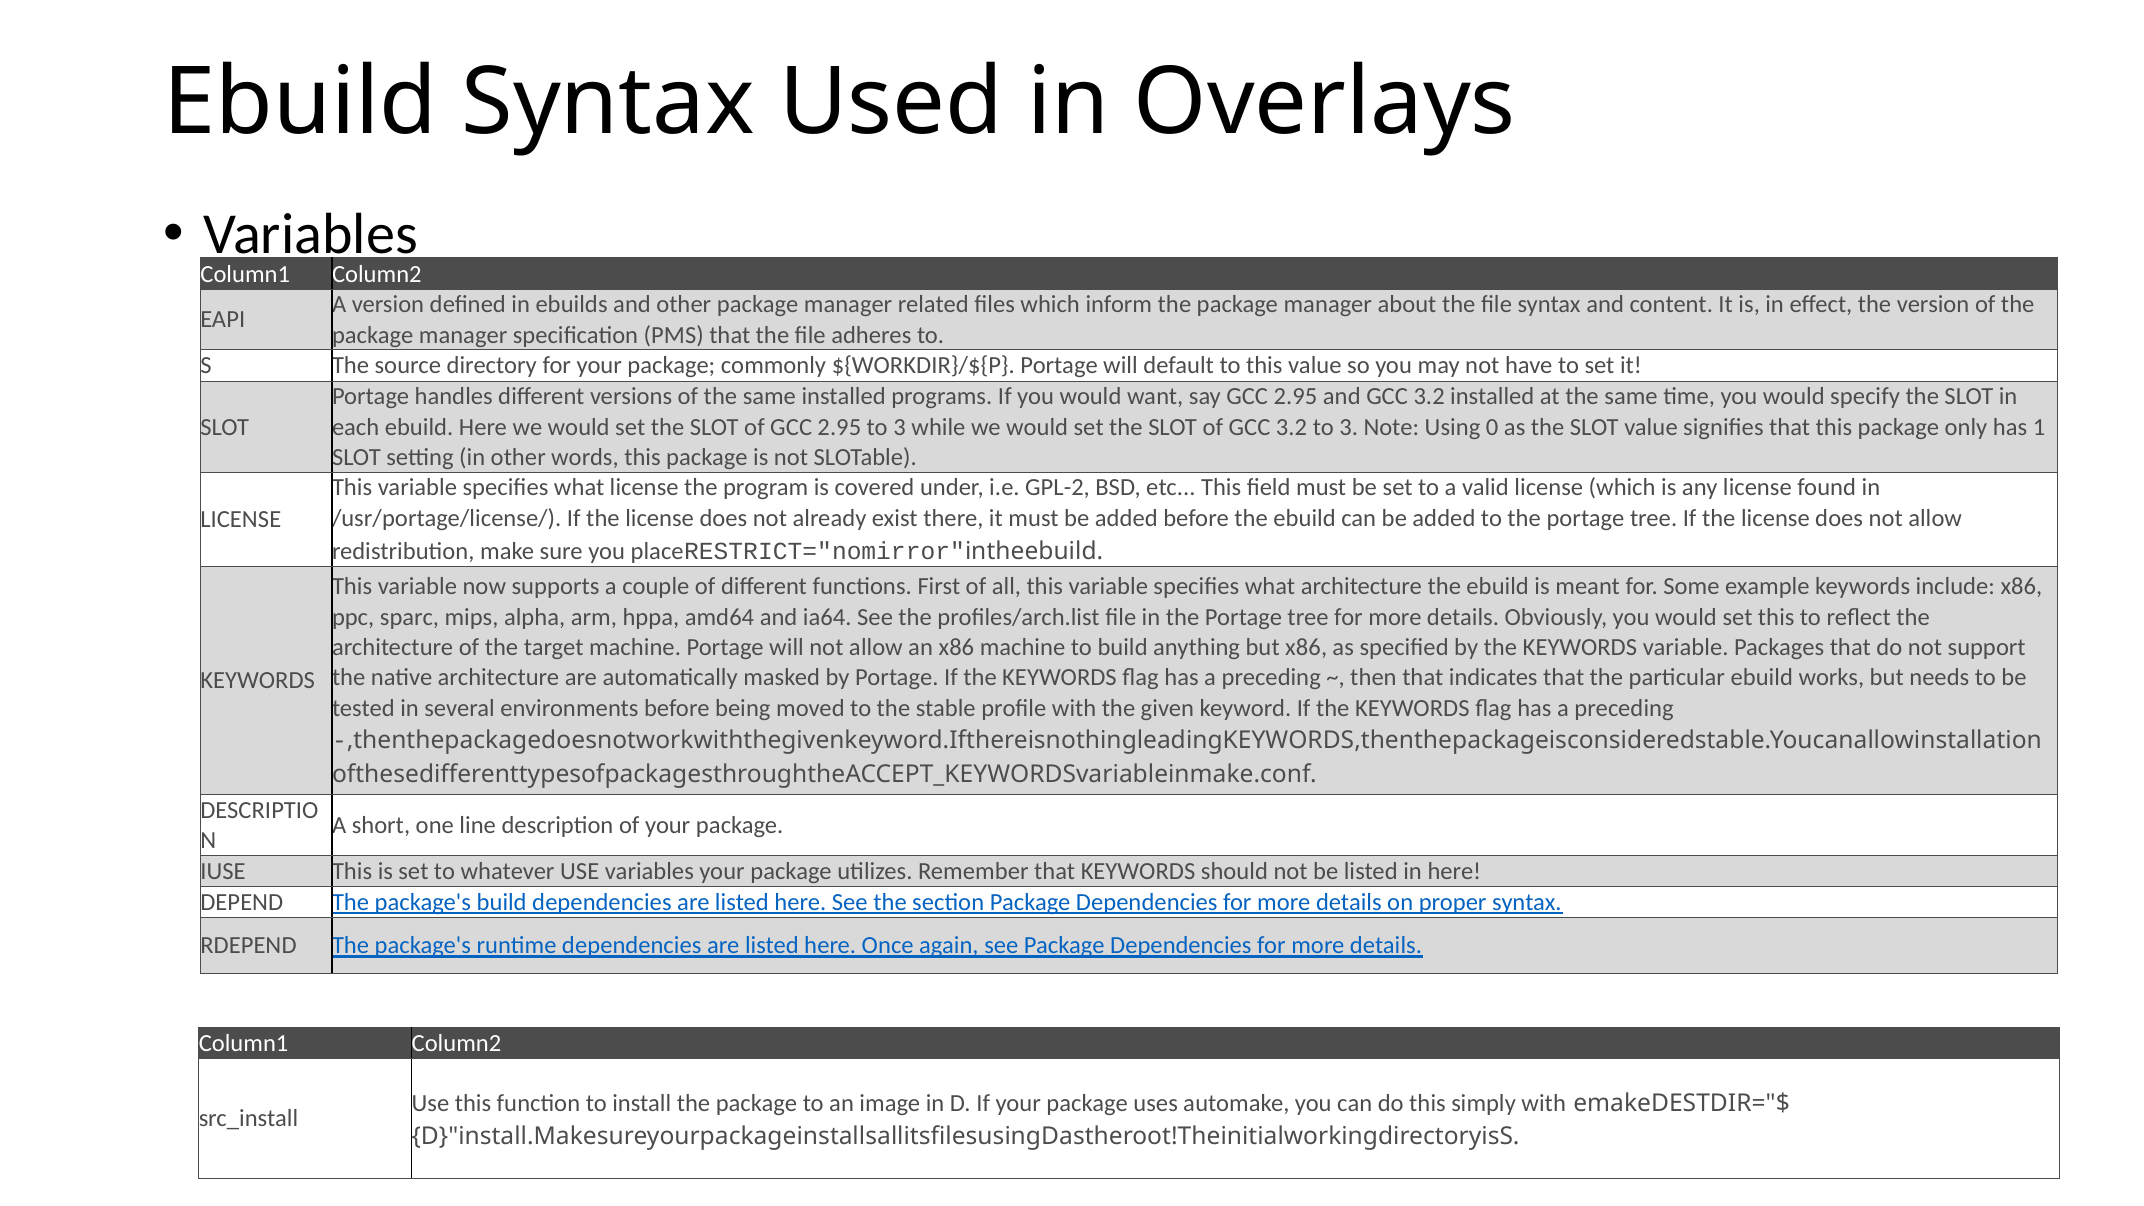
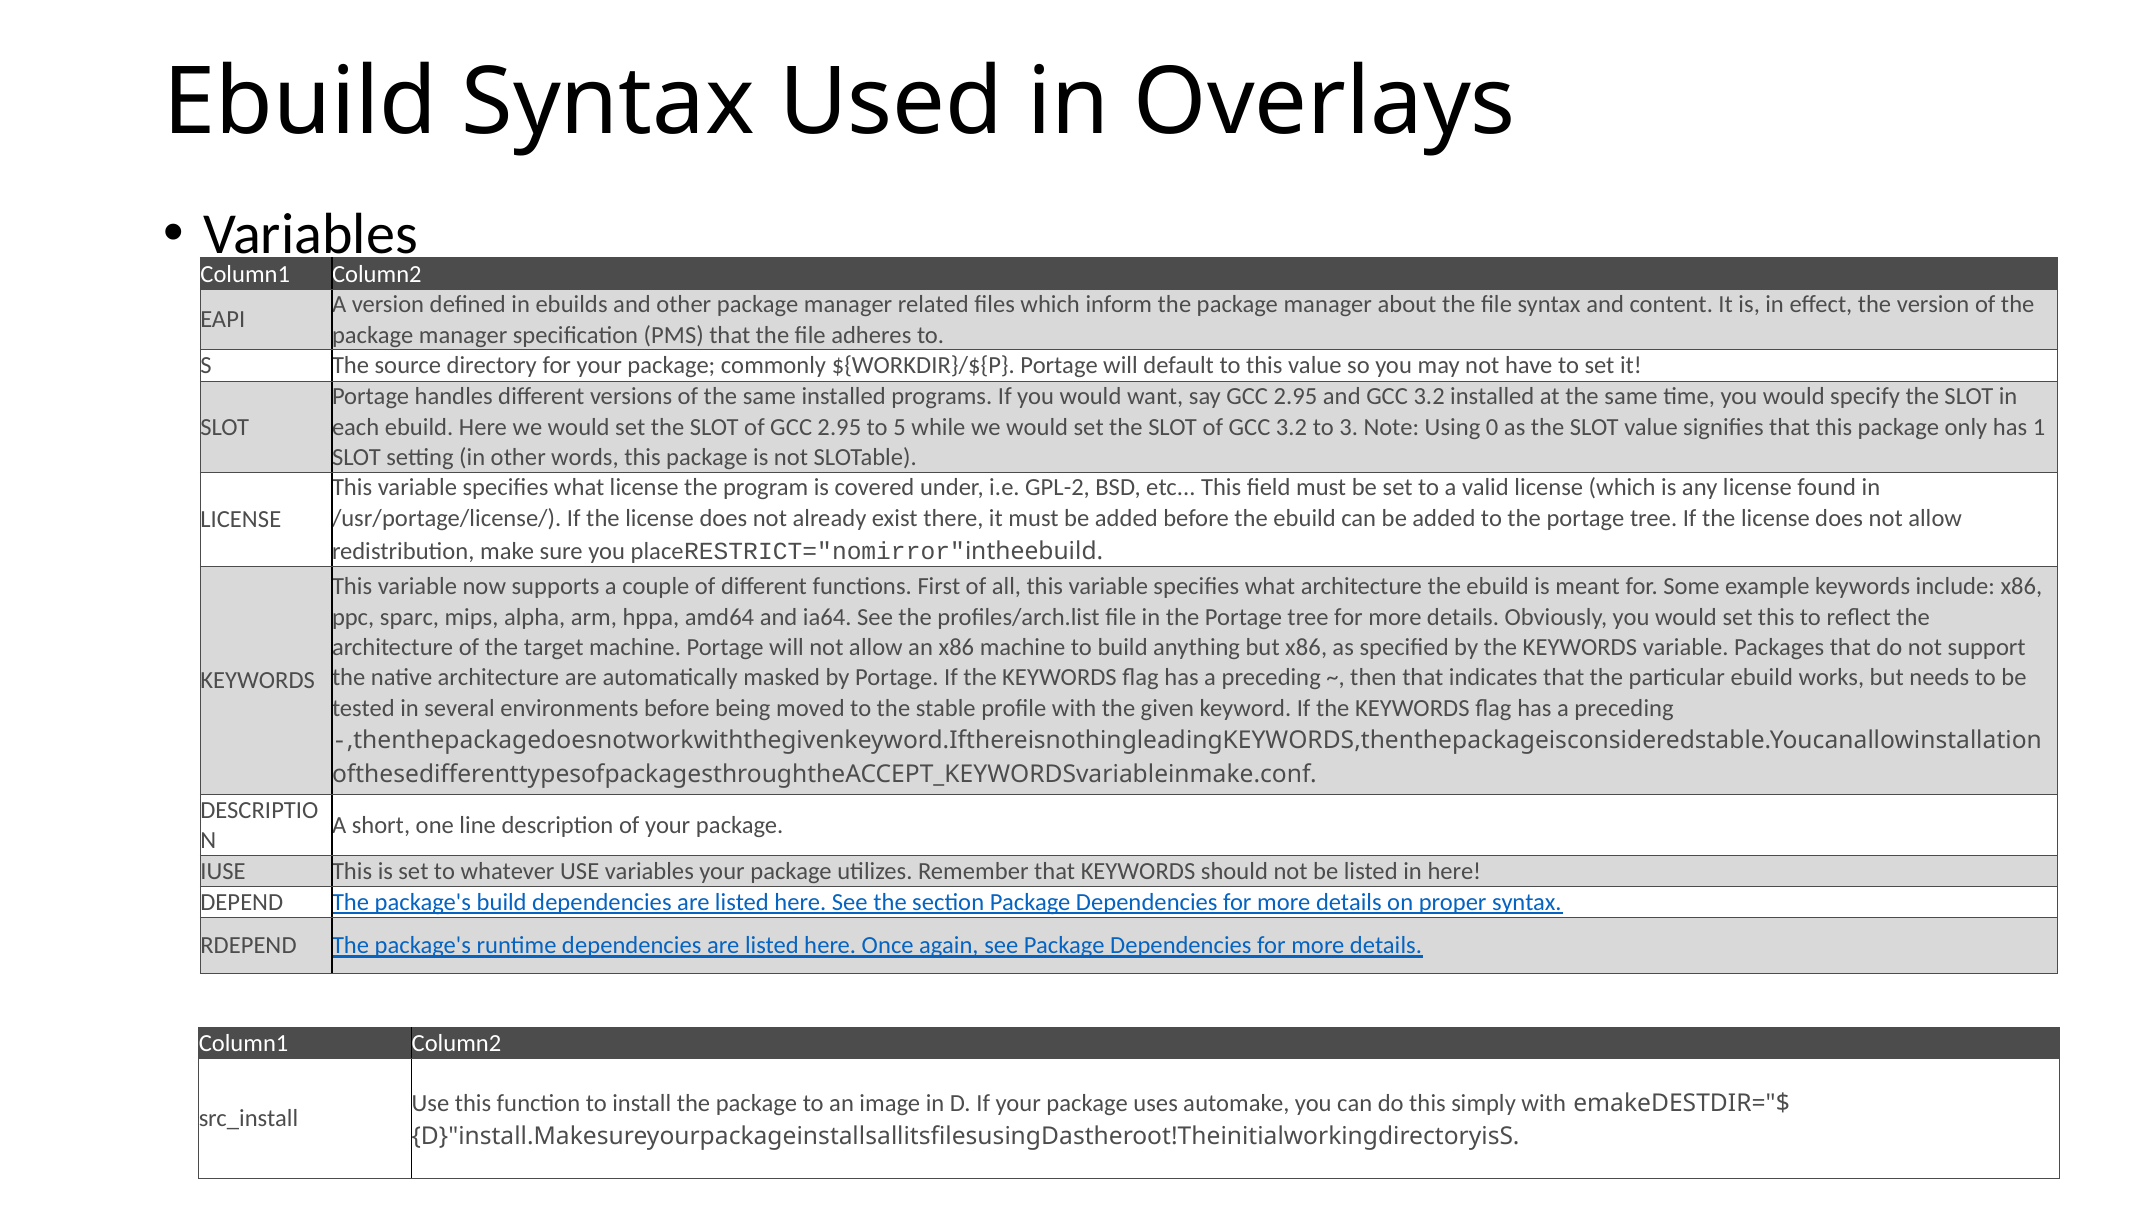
2.95 to 3: 3 -> 5
